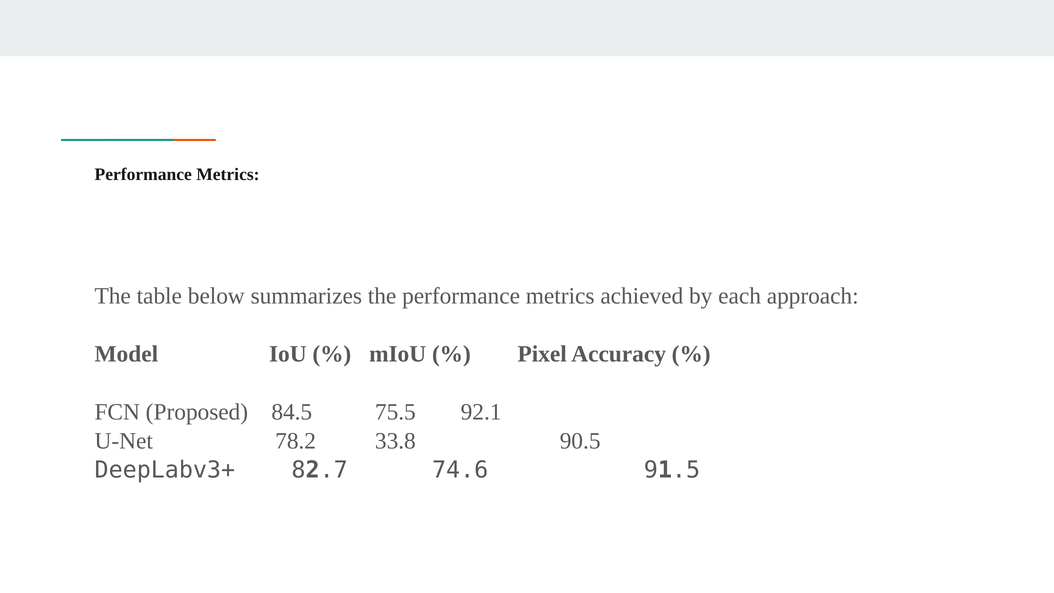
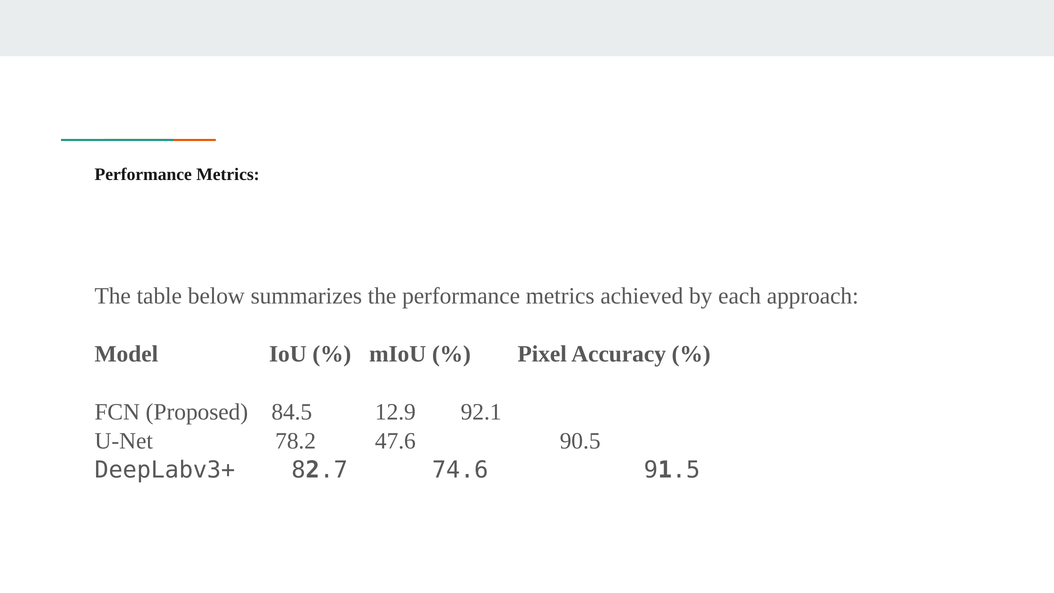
75.5: 75.5 -> 12.9
33.8: 33.8 -> 47.6
